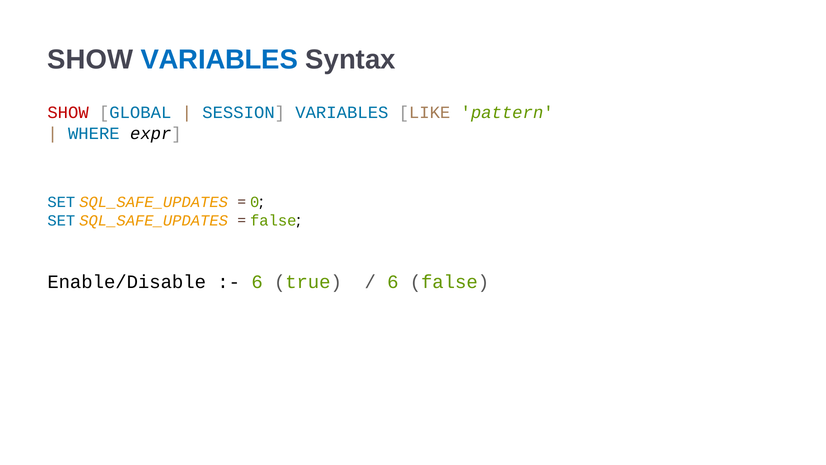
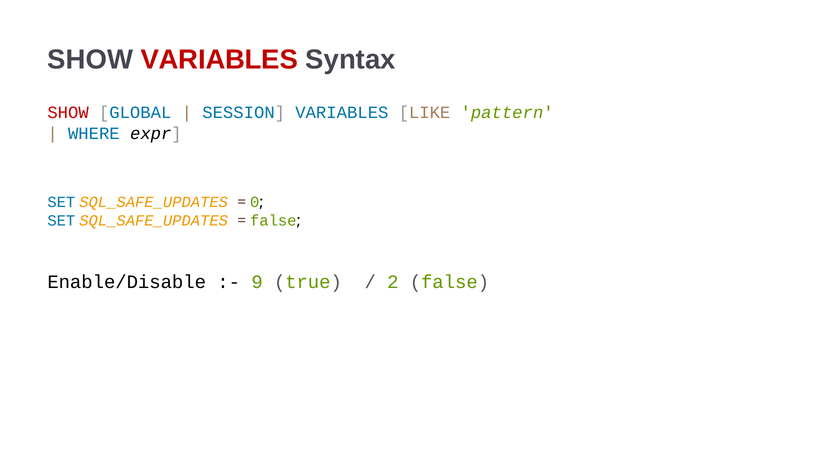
VARIABLES at (219, 60) colour: blue -> red
6 at (257, 282): 6 -> 9
6 at (393, 282): 6 -> 2
